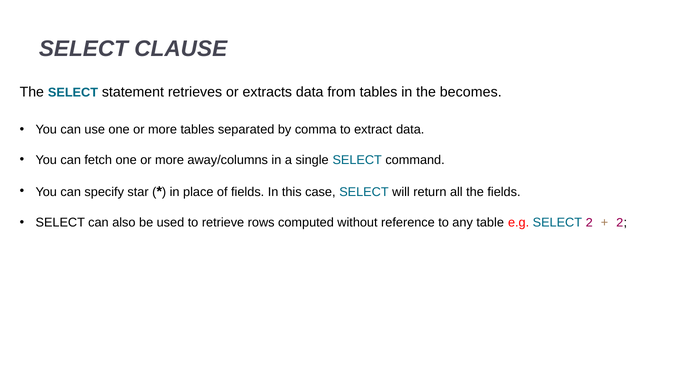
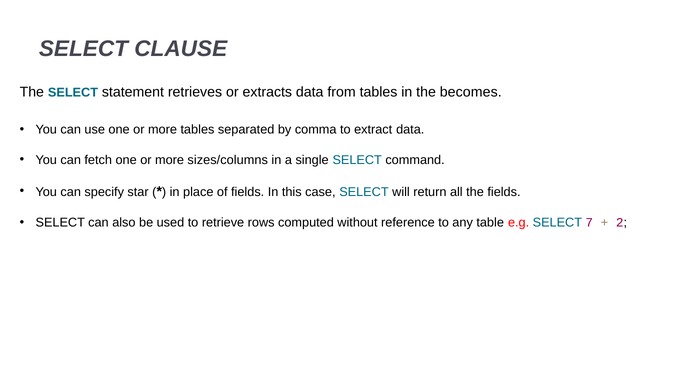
away/columns: away/columns -> sizes/columns
SELECT 2: 2 -> 7
